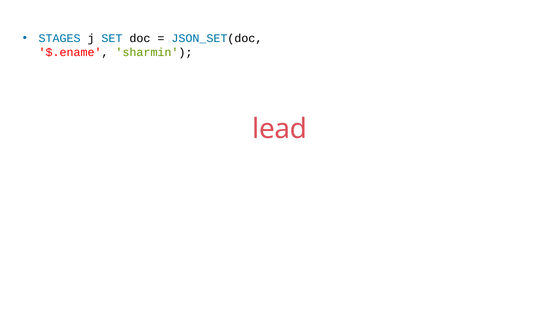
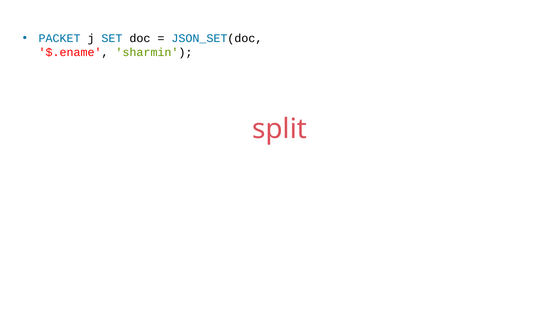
STAGES: STAGES -> PACKET
lead: lead -> split
